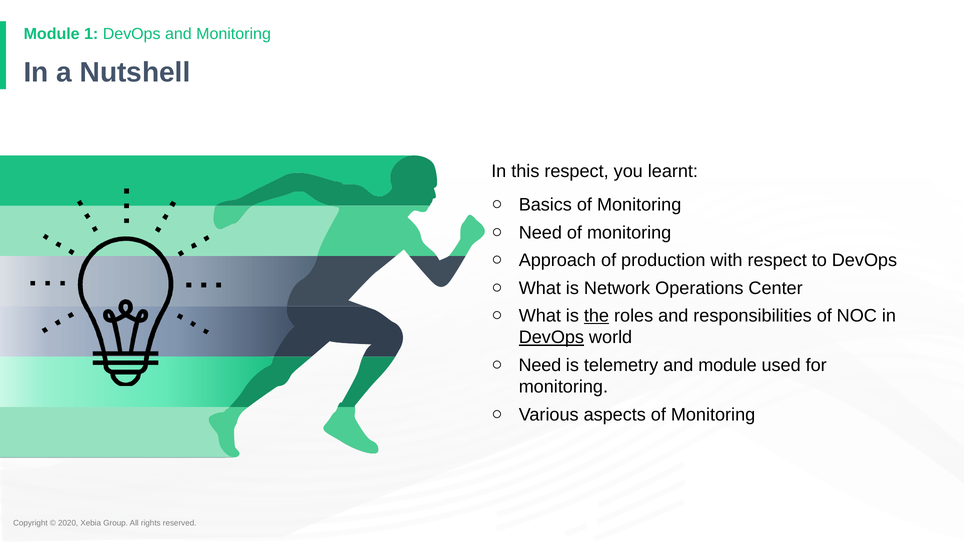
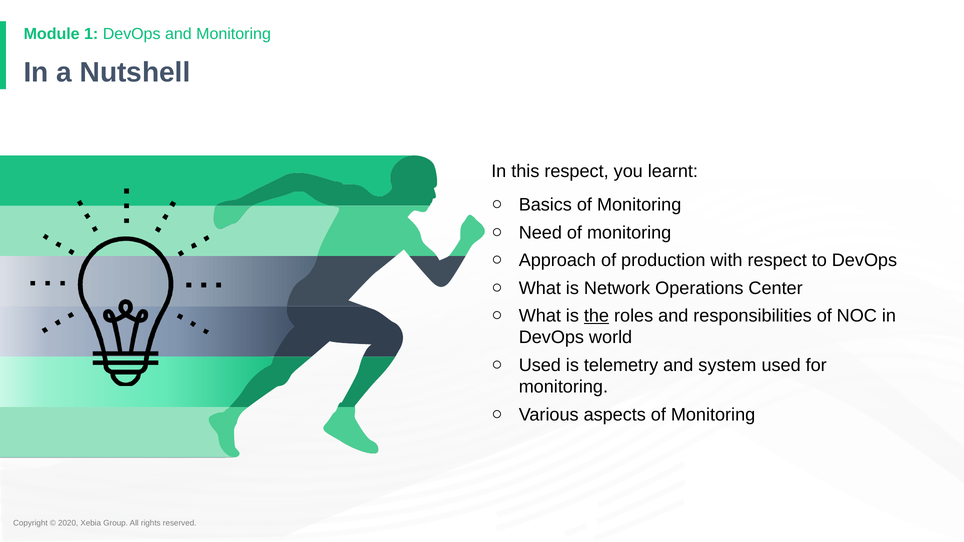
DevOps at (551, 338) underline: present -> none
Need at (540, 365): Need -> Used
and module: module -> system
